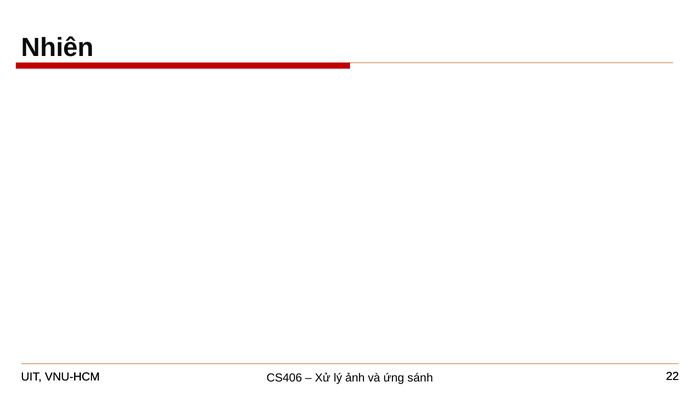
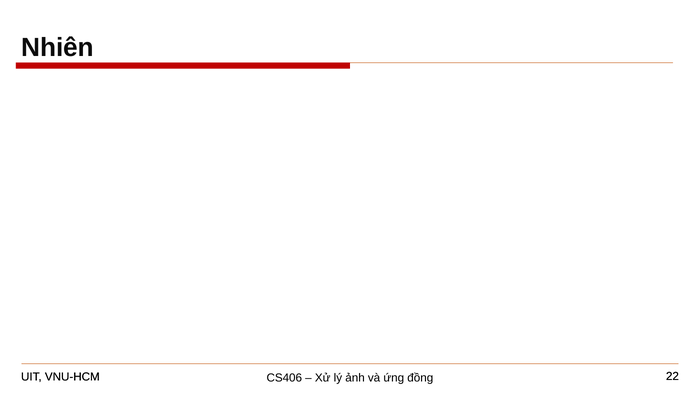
sánh: sánh -> đồng
